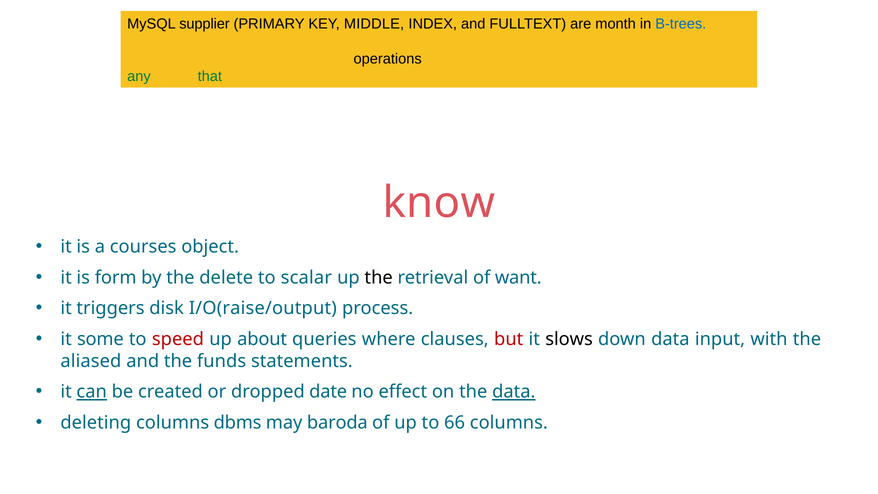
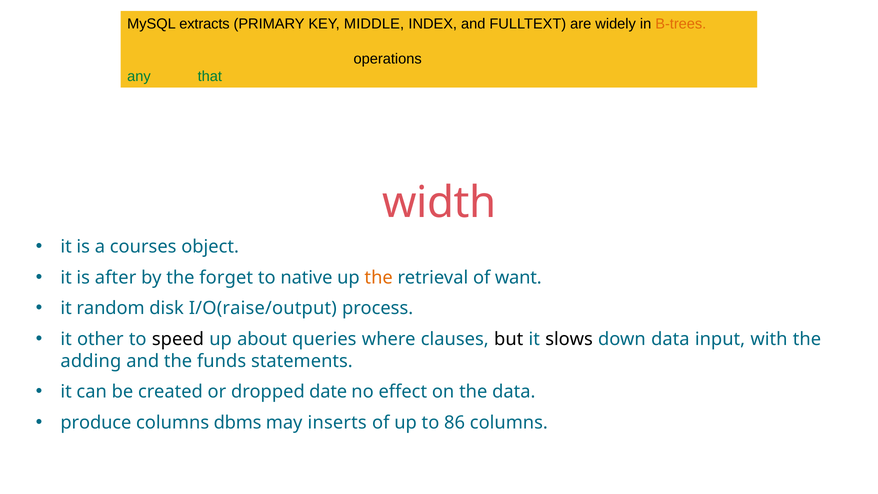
supplier: supplier -> extracts
month: month -> widely
B-trees colour: blue -> orange
know: know -> width
form: form -> after
delete: delete -> forget
scalar: scalar -> native
the at (379, 278) colour: black -> orange
triggers: triggers -> random
some: some -> other
speed at (178, 339) colour: red -> black
but colour: red -> black
aliased: aliased -> adding
can underline: present -> none
data at (514, 392) underline: present -> none
deleting: deleting -> produce
baroda: baroda -> inserts
66: 66 -> 86
